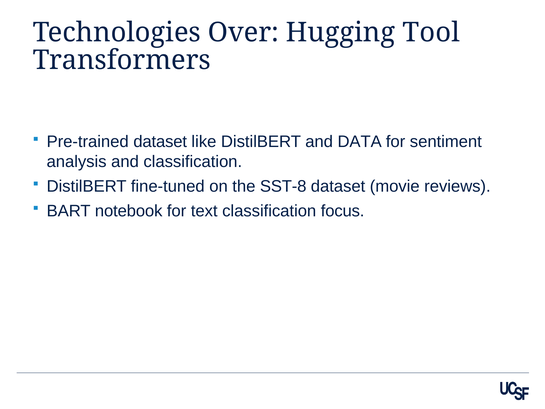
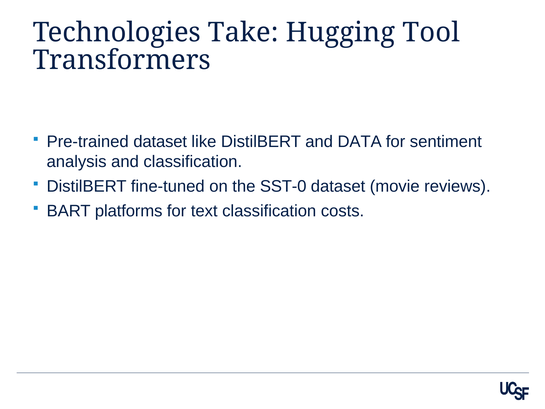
Over: Over -> Take
SST-8: SST-8 -> SST-0
notebook: notebook -> platforms
focus: focus -> costs
